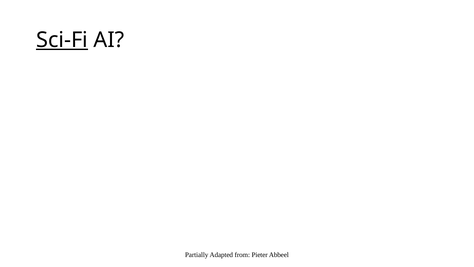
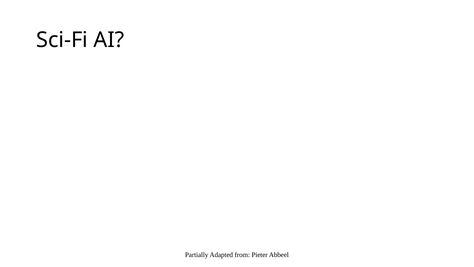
Sci-Fi underline: present -> none
